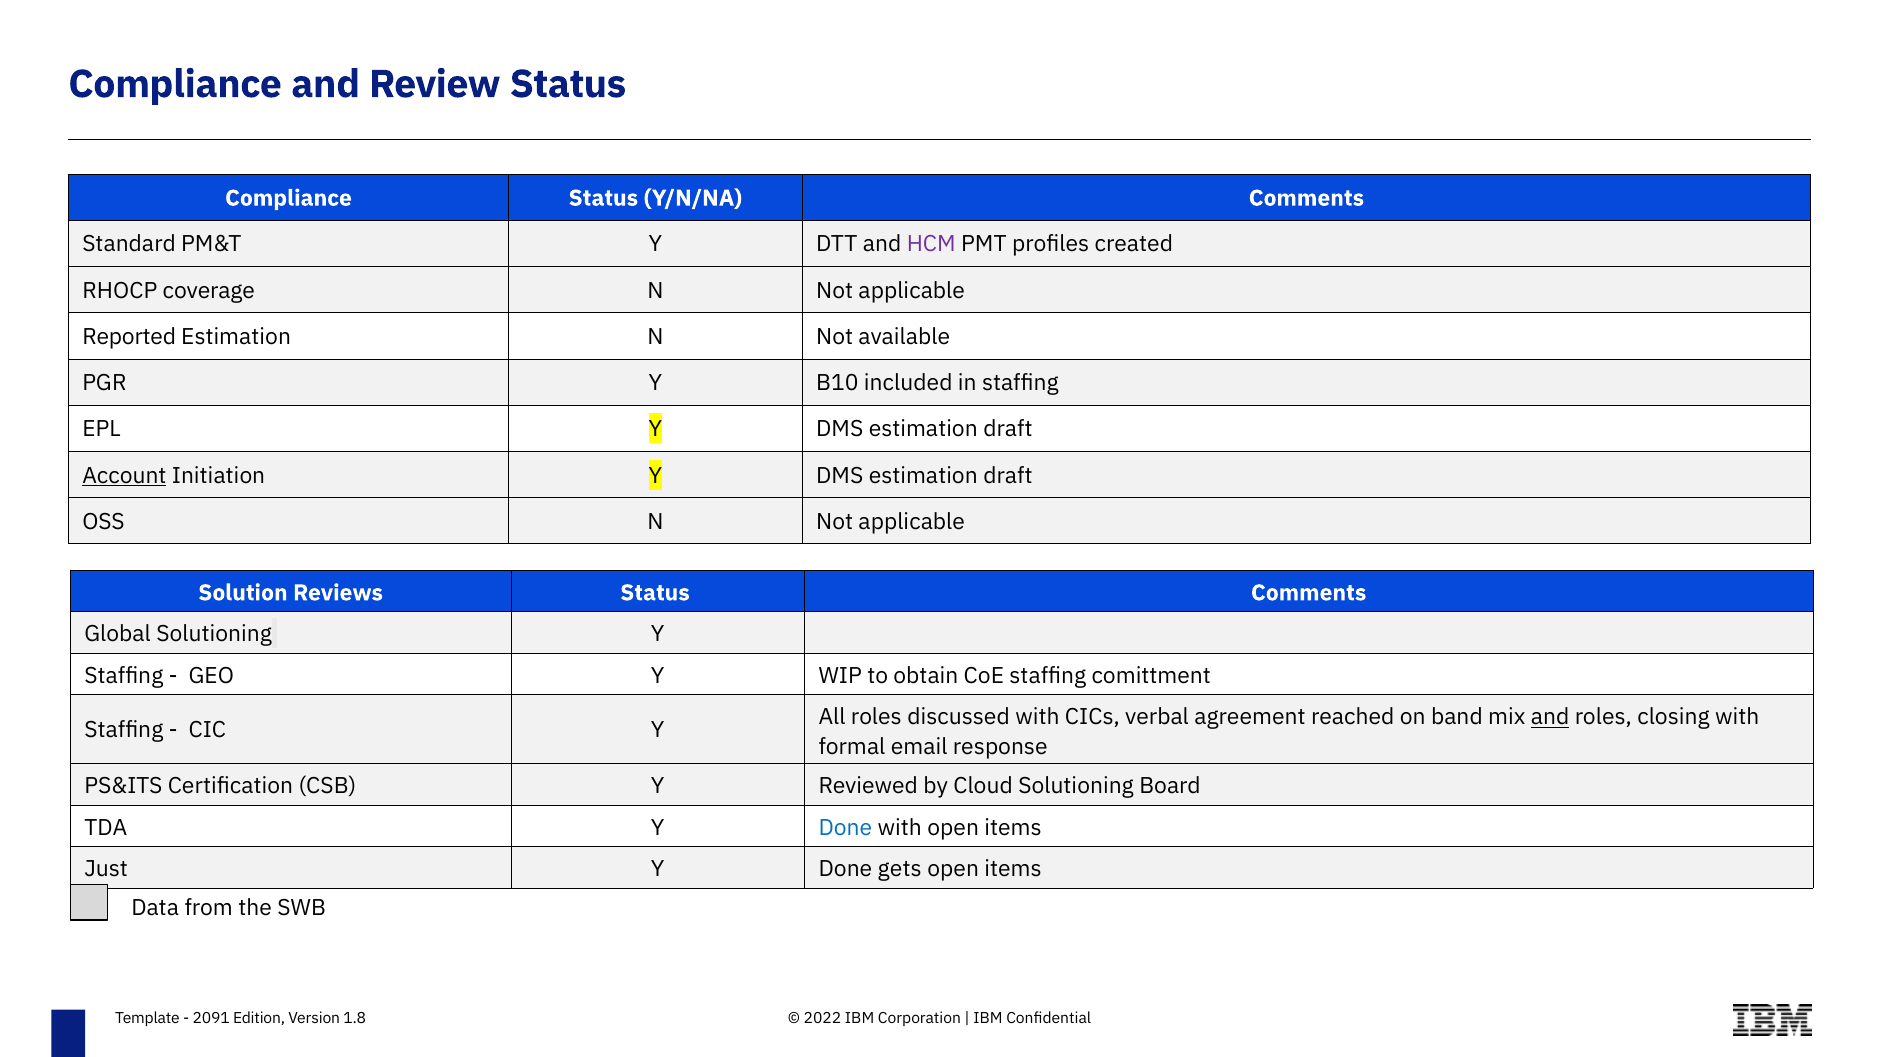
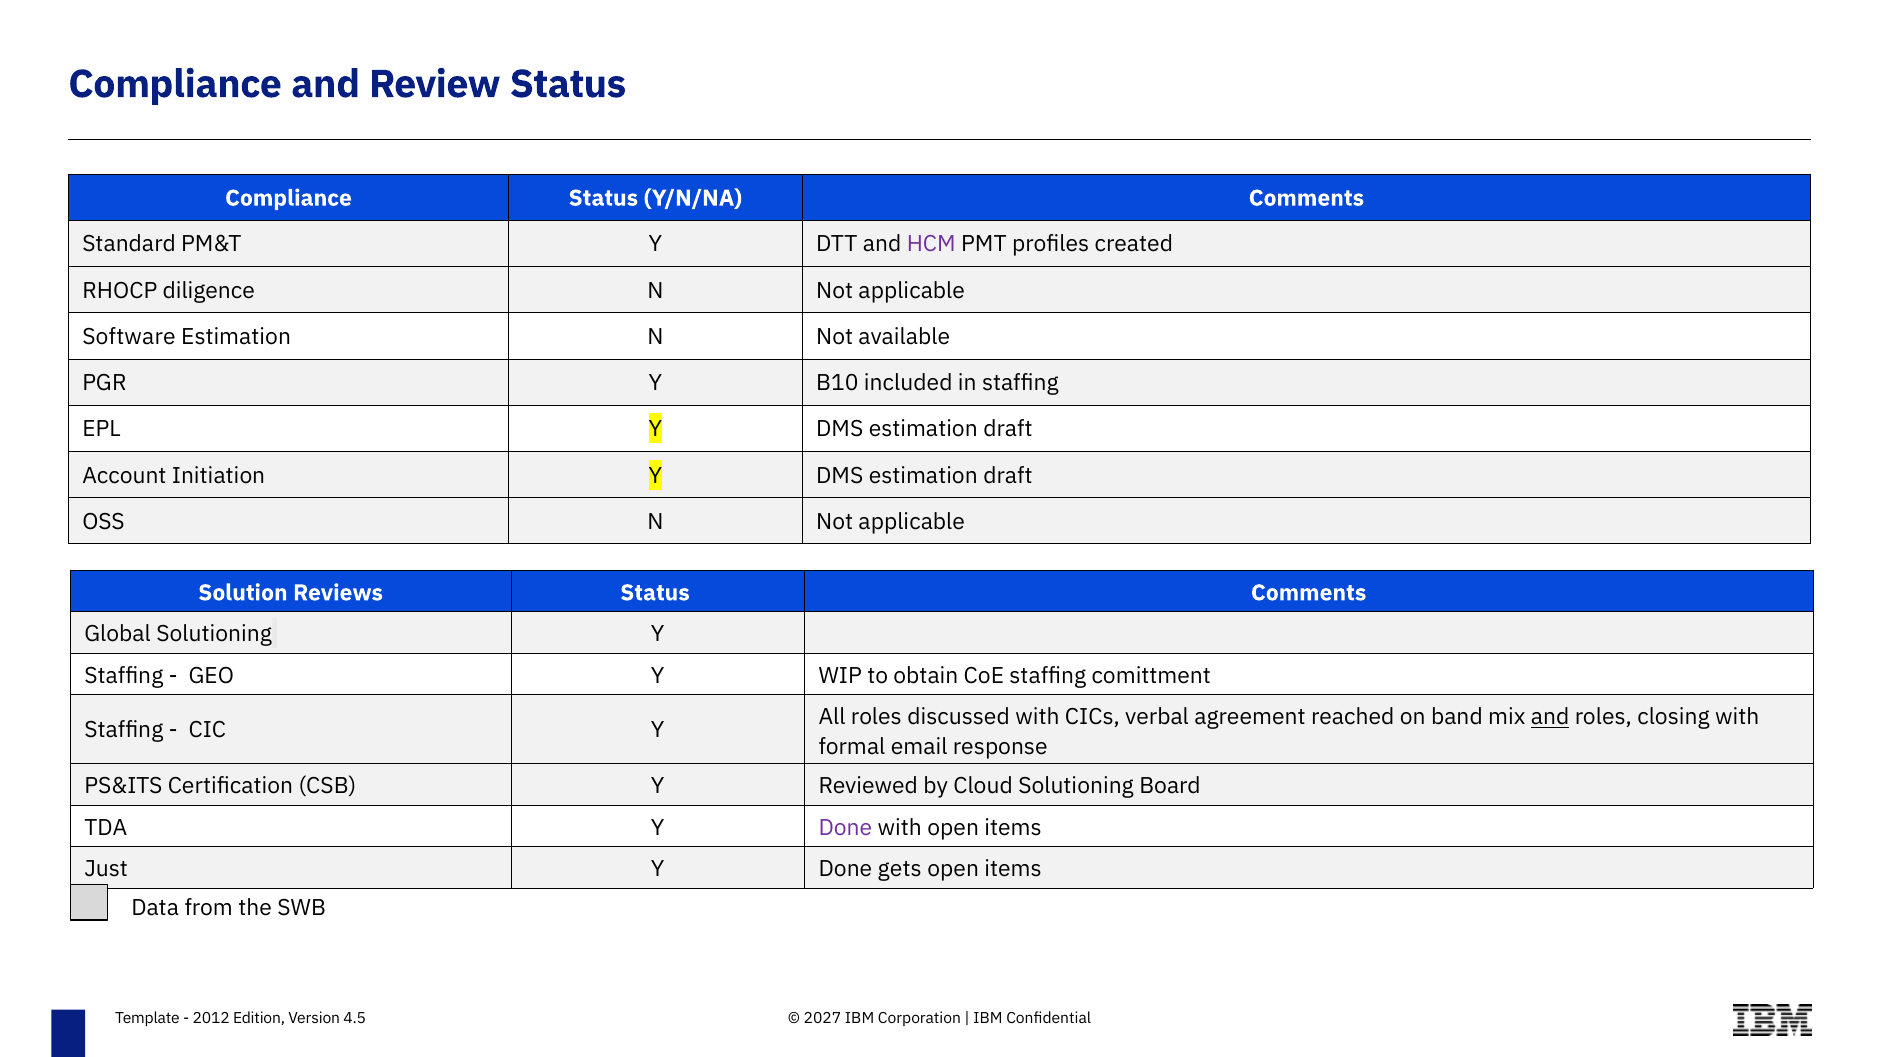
coverage: coverage -> diligence
Reported: Reported -> Software
Account underline: present -> none
Done at (845, 828) colour: blue -> purple
2091: 2091 -> 2012
1.8: 1.8 -> 4.5
2022: 2022 -> 2027
